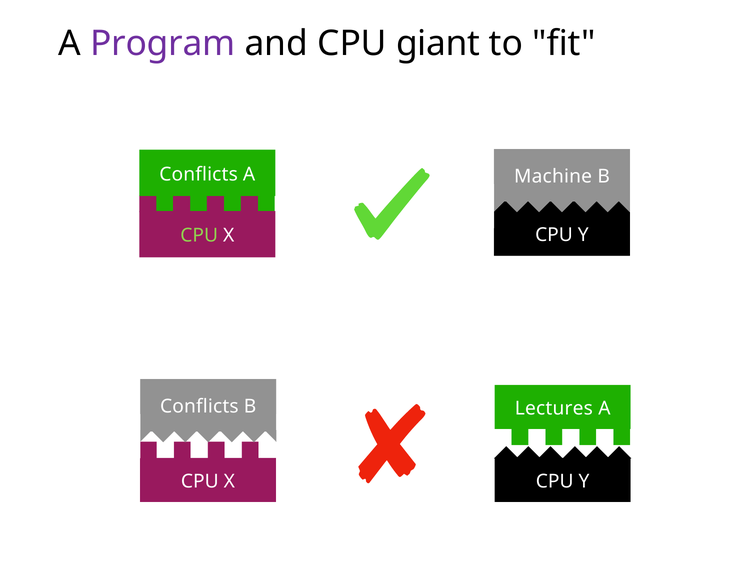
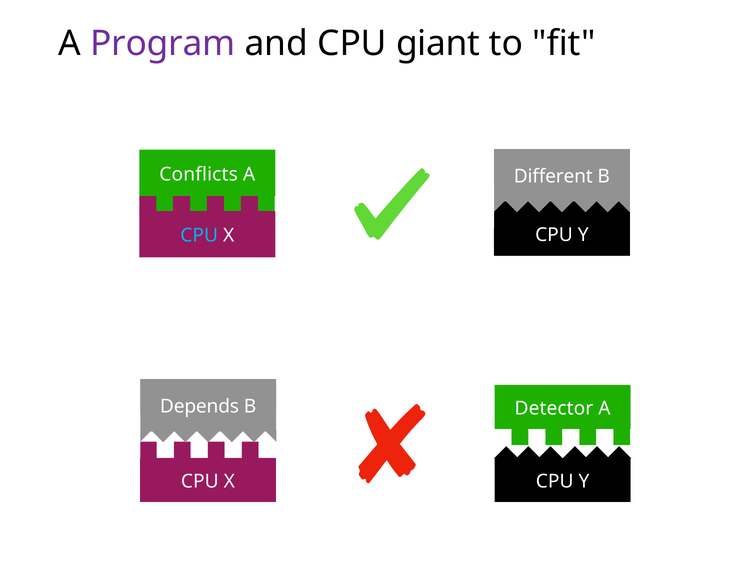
Machine: Machine -> Different
CPU at (199, 236) colour: light green -> light blue
Conflicts at (199, 407): Conflicts -> Depends
Lectures: Lectures -> Detector
